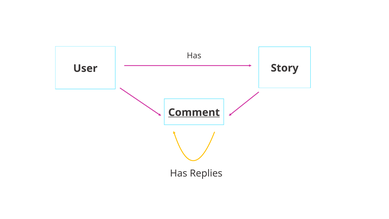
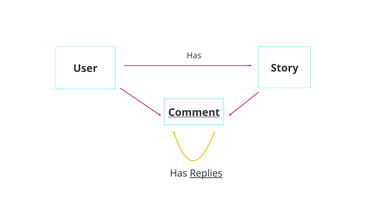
Replies underline: none -> present
